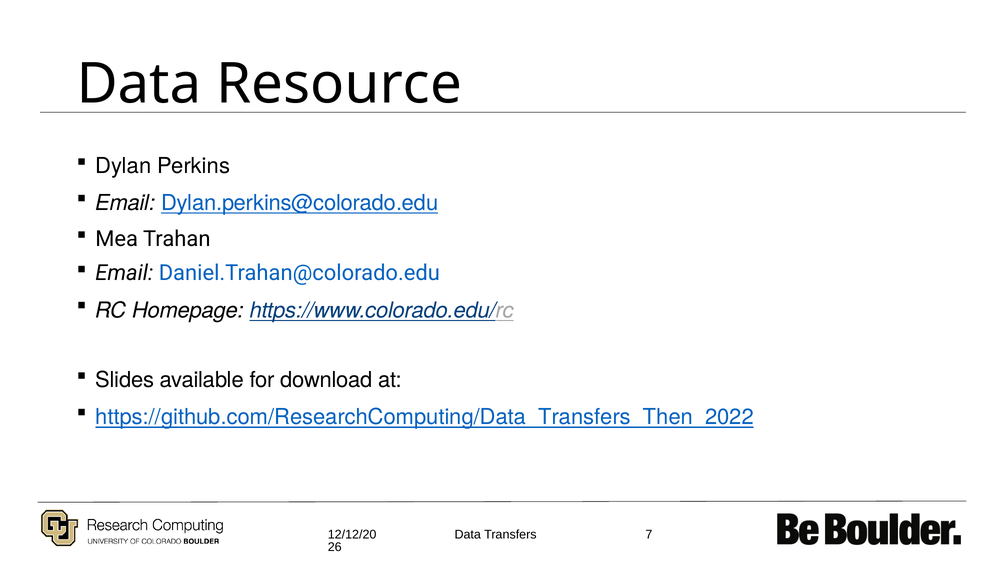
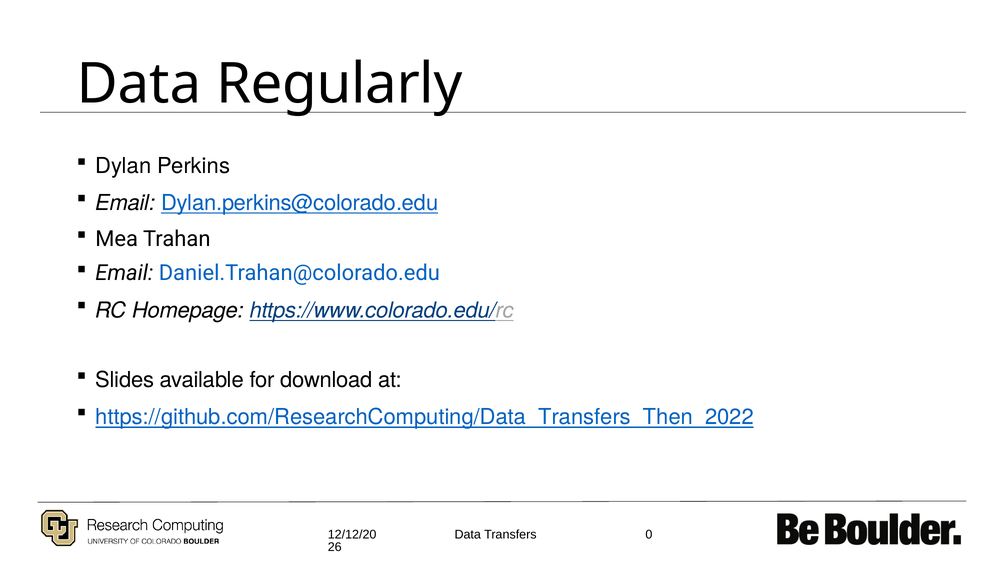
Resource: Resource -> Regularly
7: 7 -> 0
